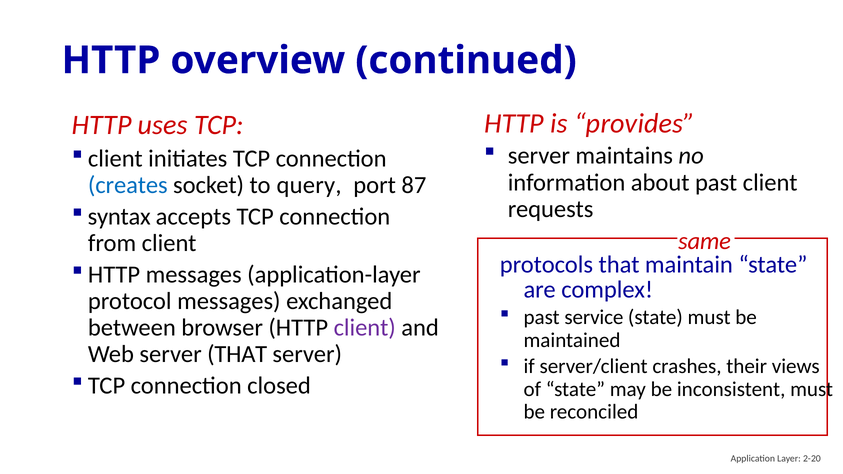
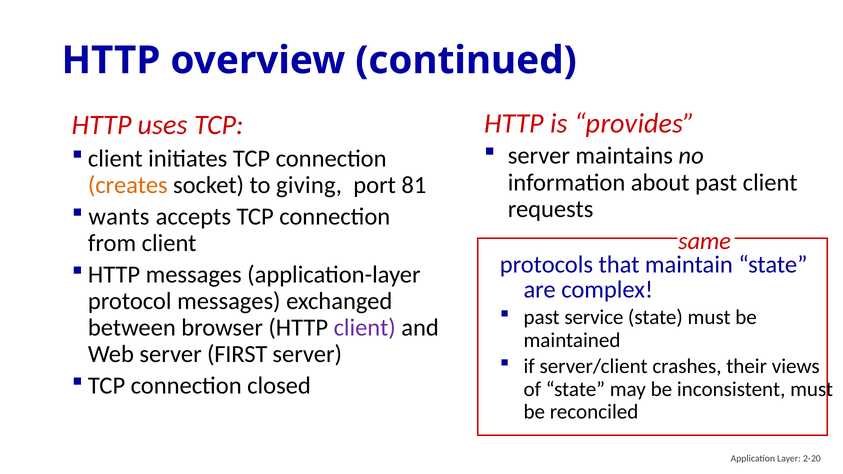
creates colour: blue -> orange
query: query -> giving
87: 87 -> 81
syntax: syntax -> wants
server THAT: THAT -> FIRST
